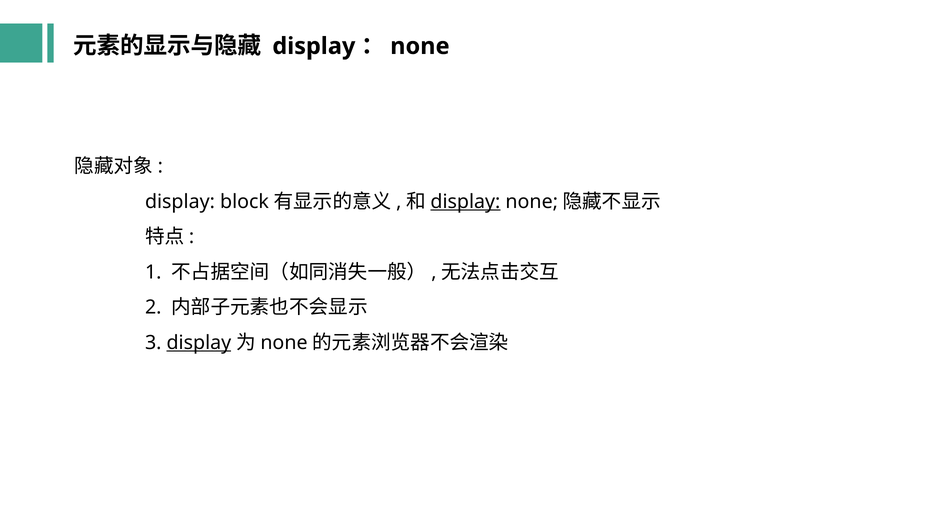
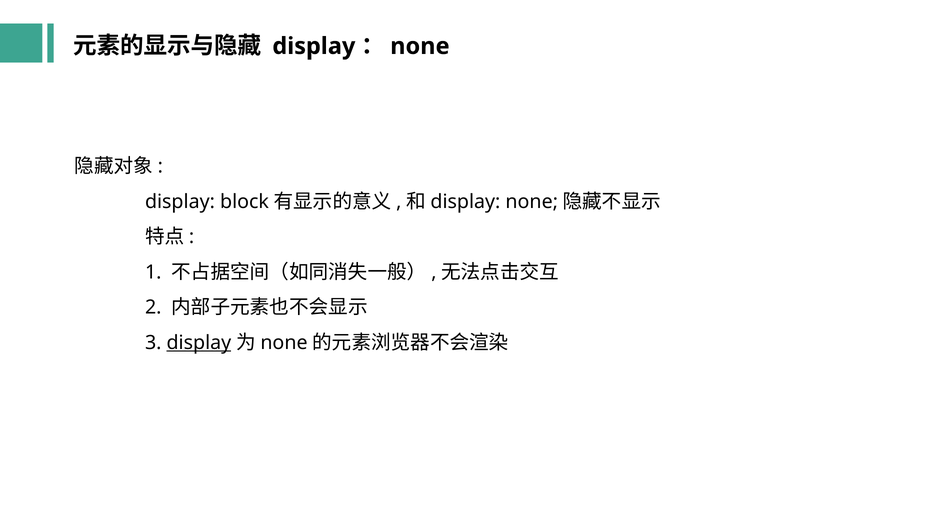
display at (465, 202) underline: present -> none
